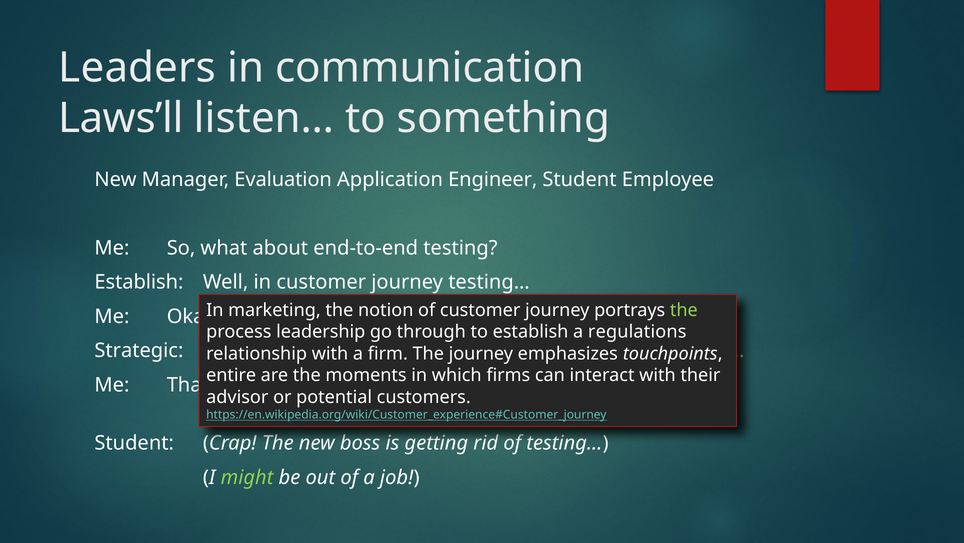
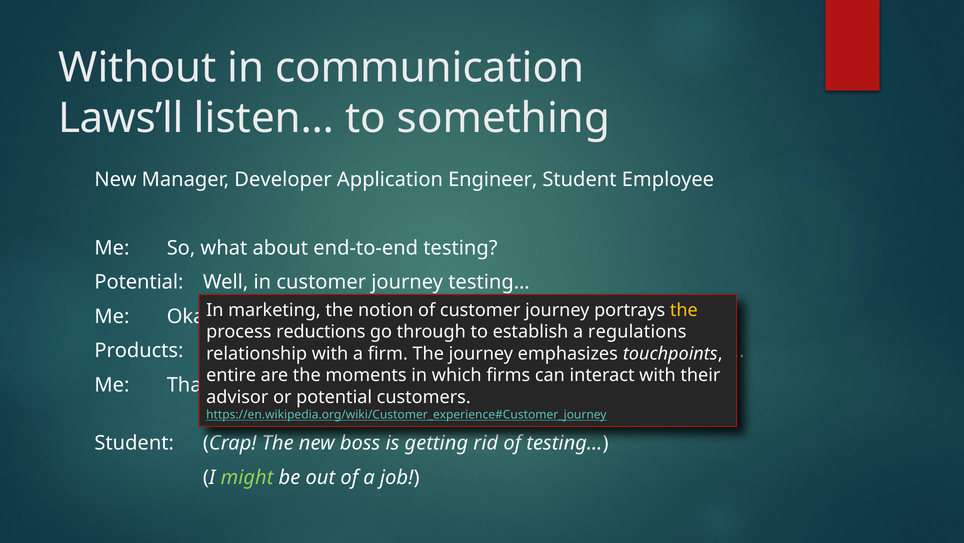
Leaders: Leaders -> Without
Evaluation: Evaluation -> Developer
Establish at (139, 282): Establish -> Potential
the at (684, 310) colour: light green -> yellow
leadership: leadership -> reductions
Strategic: Strategic -> Products
